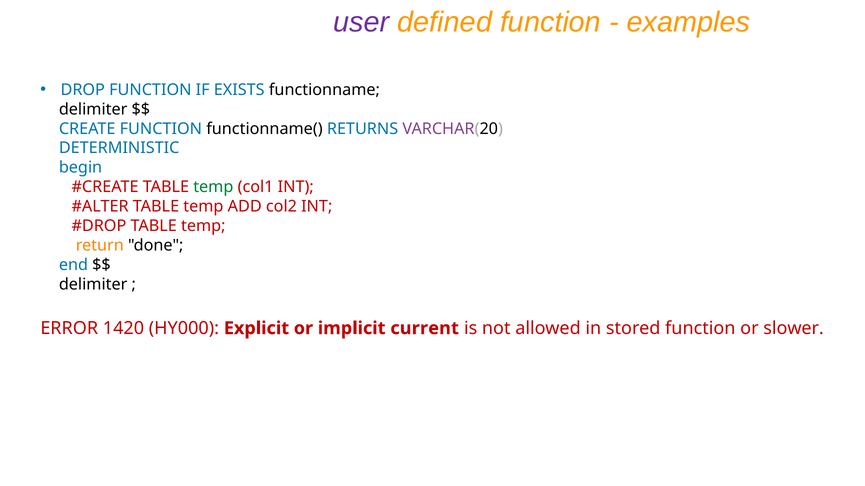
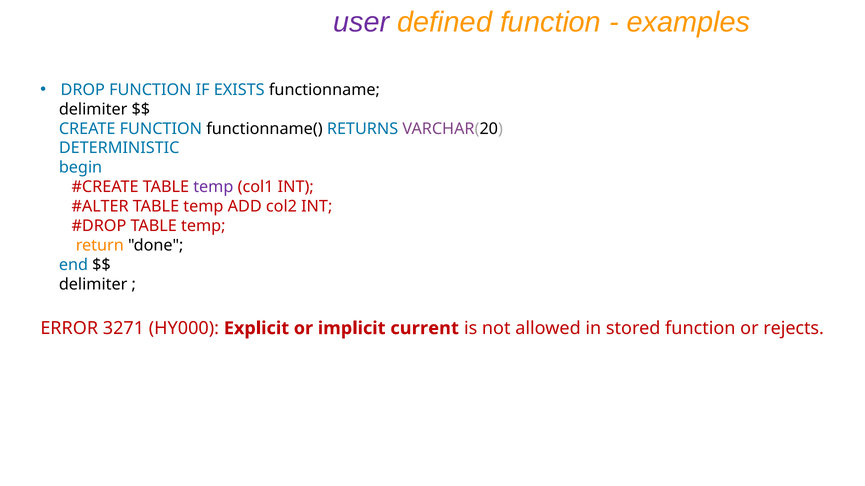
temp at (213, 187) colour: green -> purple
1420: 1420 -> 3271
slower: slower -> rejects
